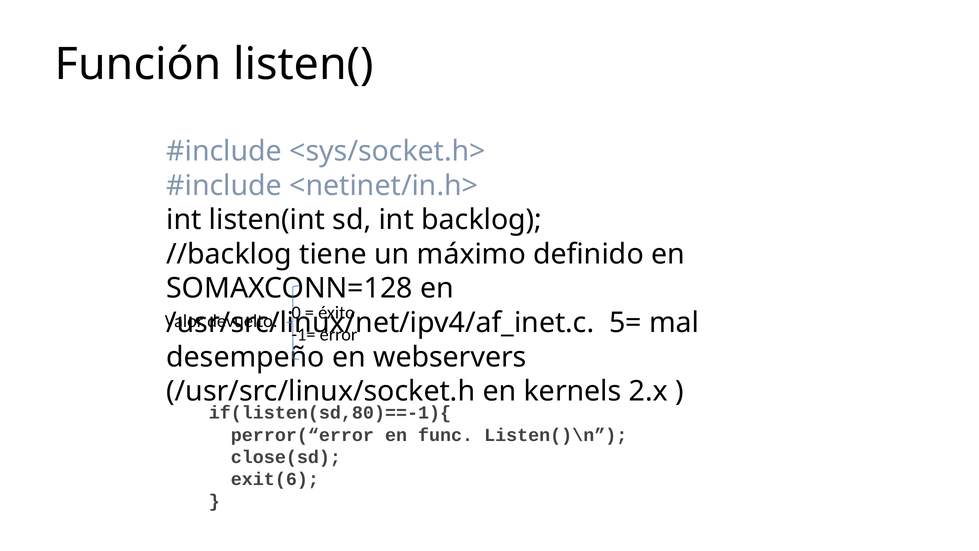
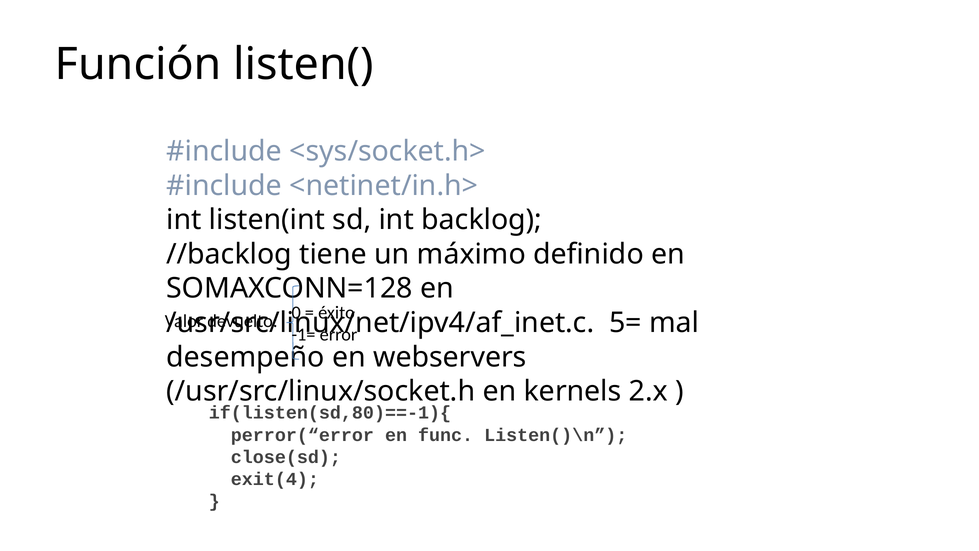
exit(6: exit(6 -> exit(4
